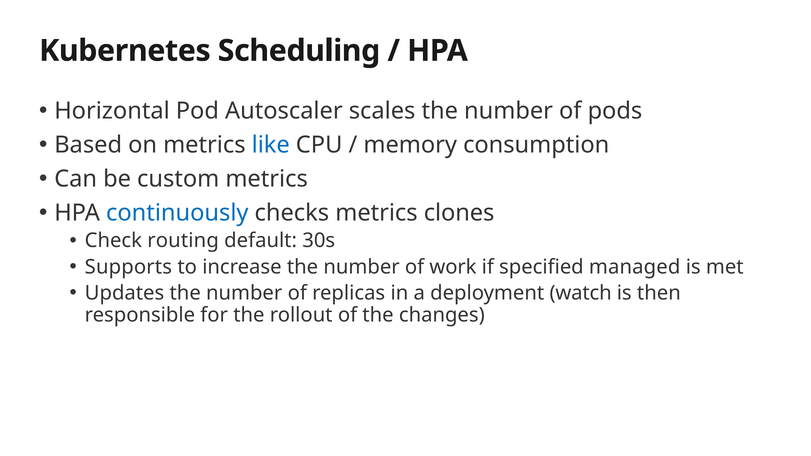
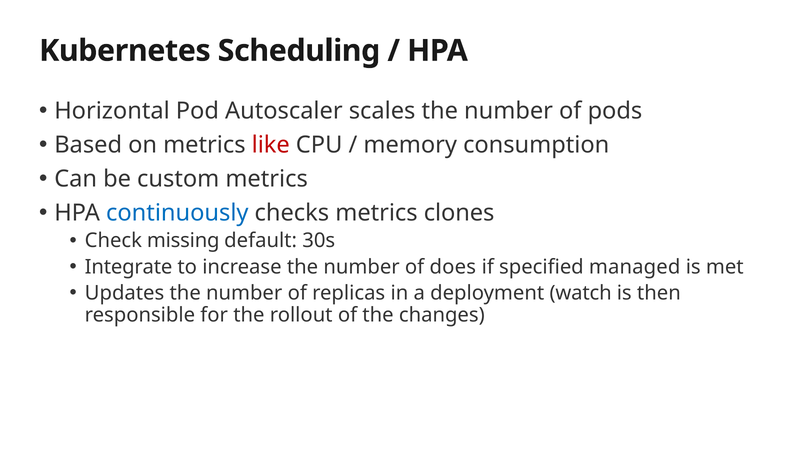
like colour: blue -> red
routing: routing -> missing
Supports: Supports -> Integrate
work: work -> does
